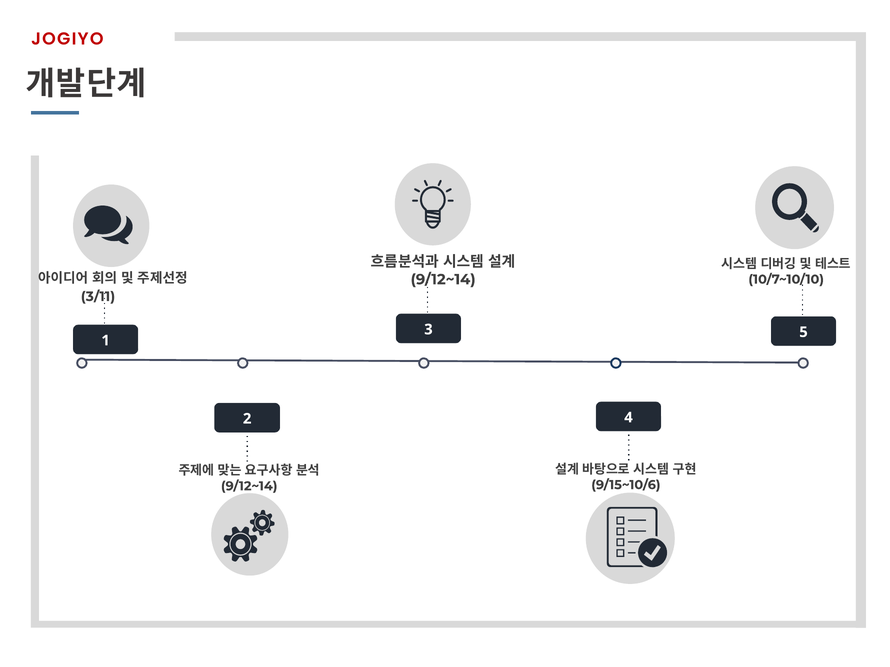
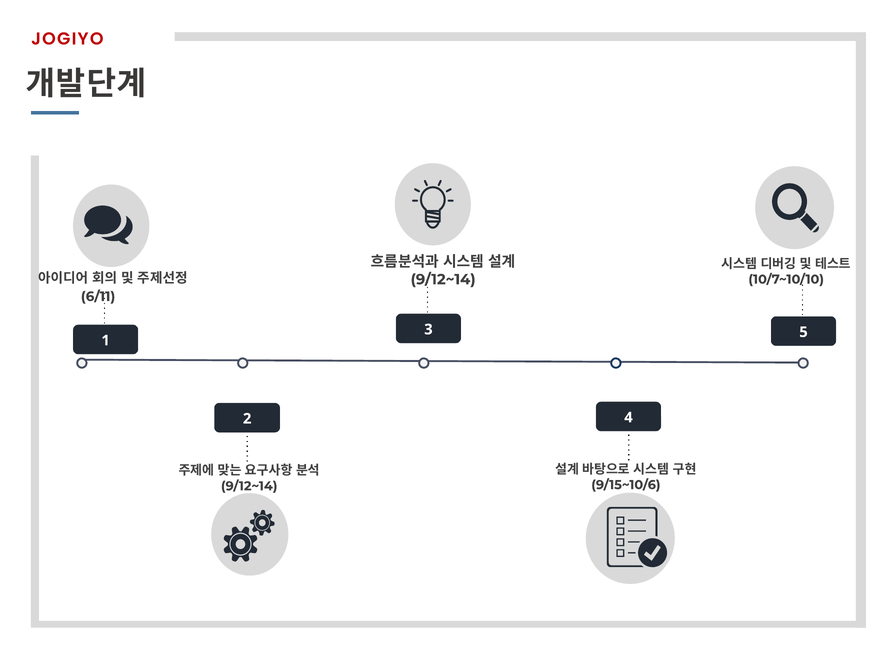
3/11: 3/11 -> 6/11
